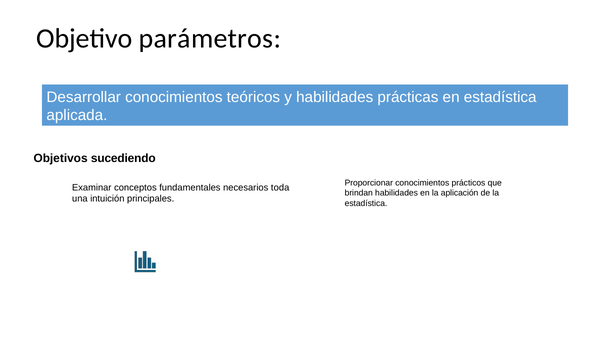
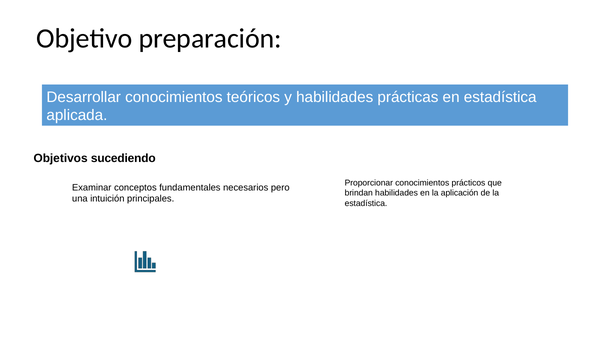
parámetros: parámetros -> preparación
toda: toda -> pero
